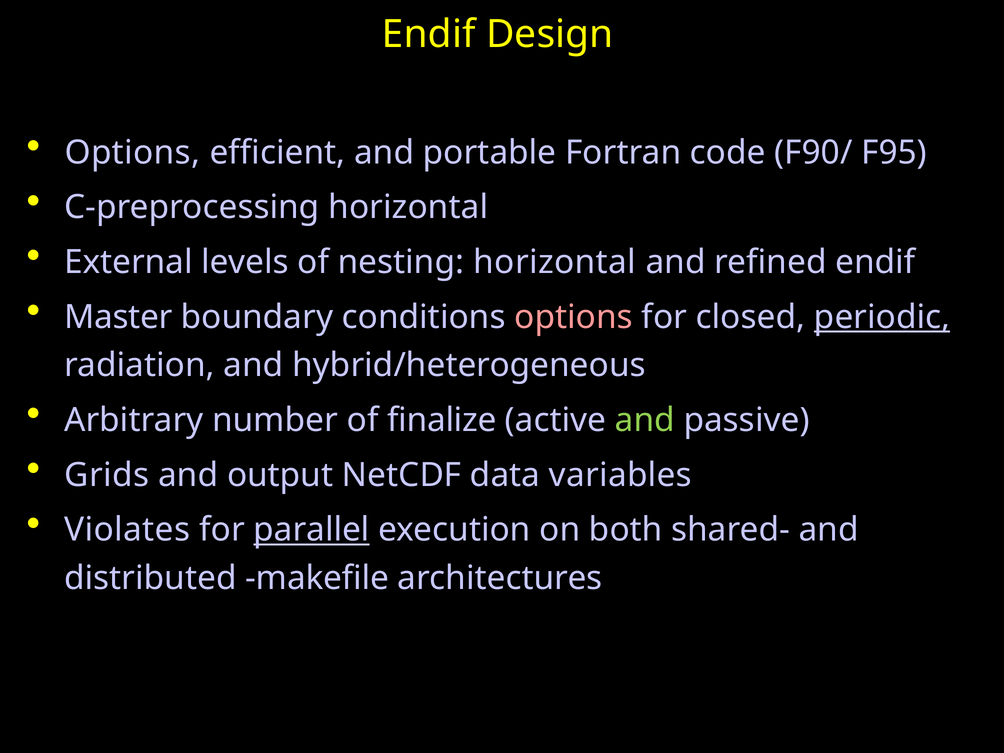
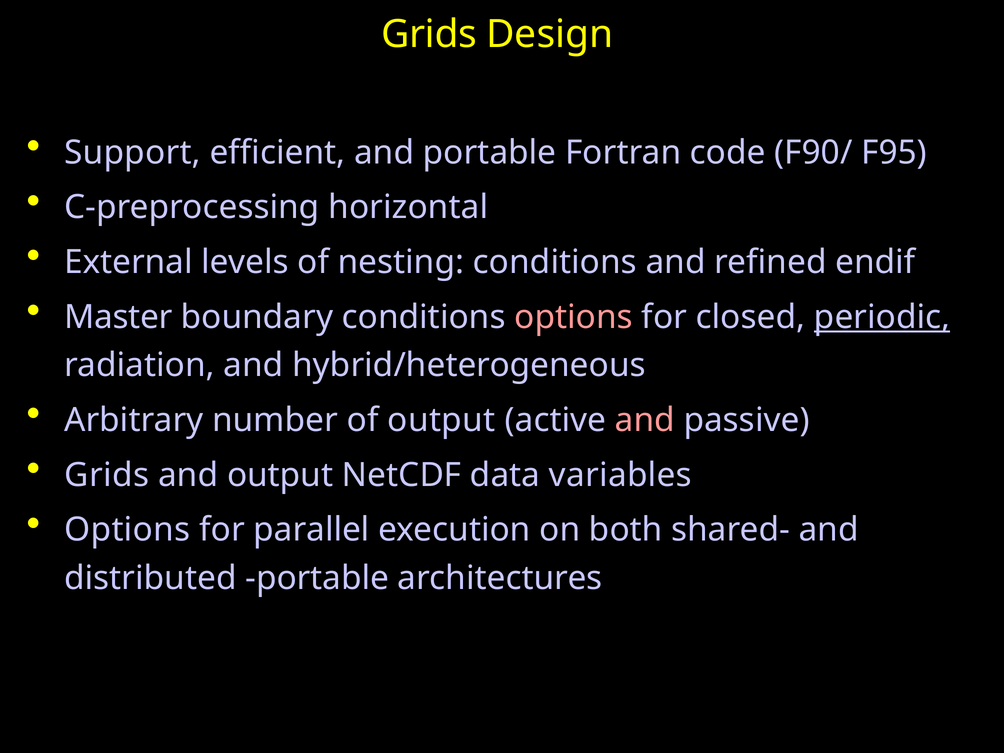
Endif at (429, 34): Endif -> Grids
Options at (132, 153): Options -> Support
nesting horizontal: horizontal -> conditions
of finalize: finalize -> output
and at (645, 420) colour: light green -> pink
Violates at (127, 530): Violates -> Options
parallel underline: present -> none
distributed makefile: makefile -> portable
